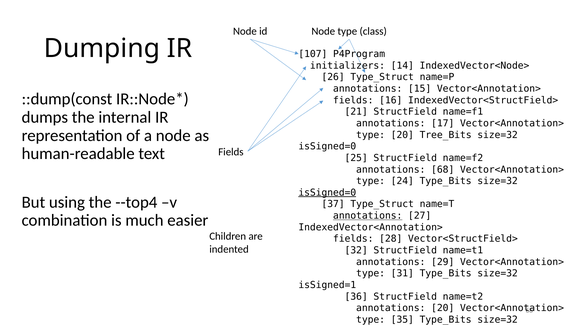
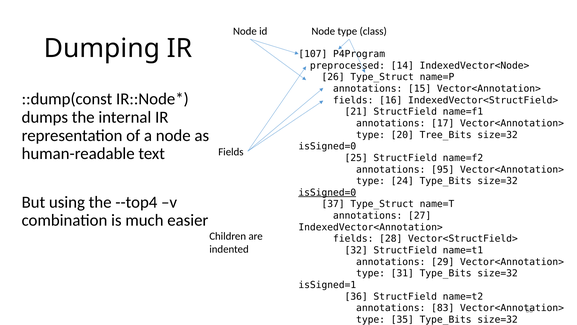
initializers: initializers -> preprocessed
annotations 68: 68 -> 95
annotations at (368, 215) underline: present -> none
annotations 20: 20 -> 83
